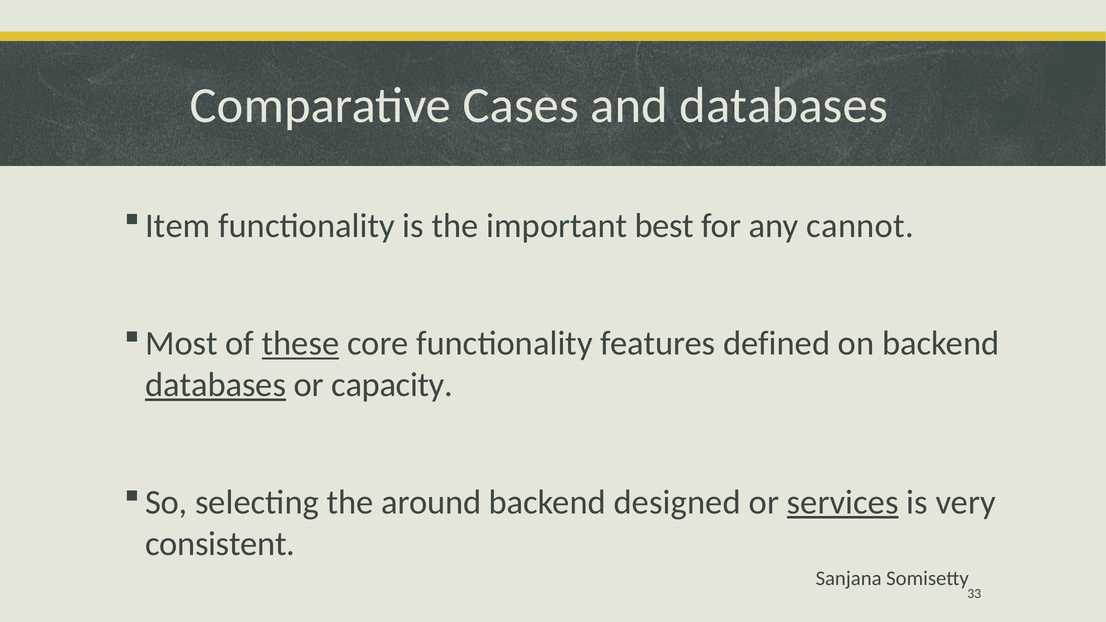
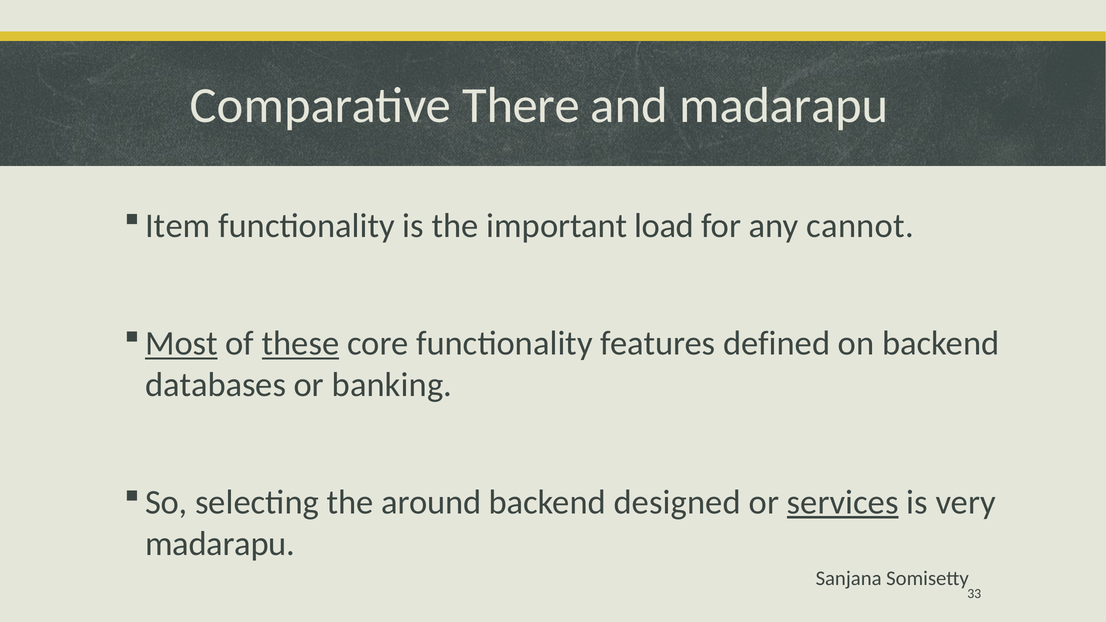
Cases: Cases -> There
and databases: databases -> madarapu
best: best -> load
Most underline: none -> present
databases at (216, 385) underline: present -> none
capacity: capacity -> banking
consistent at (220, 544): consistent -> madarapu
